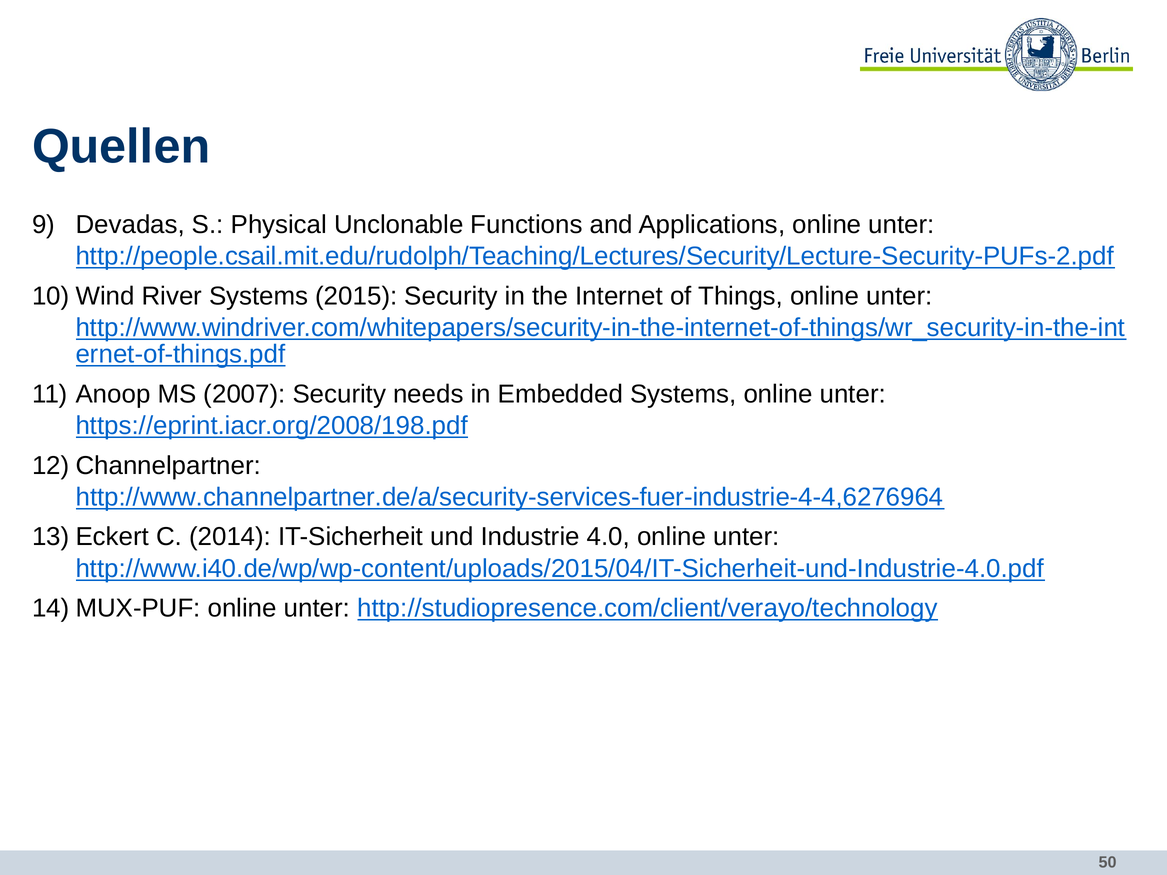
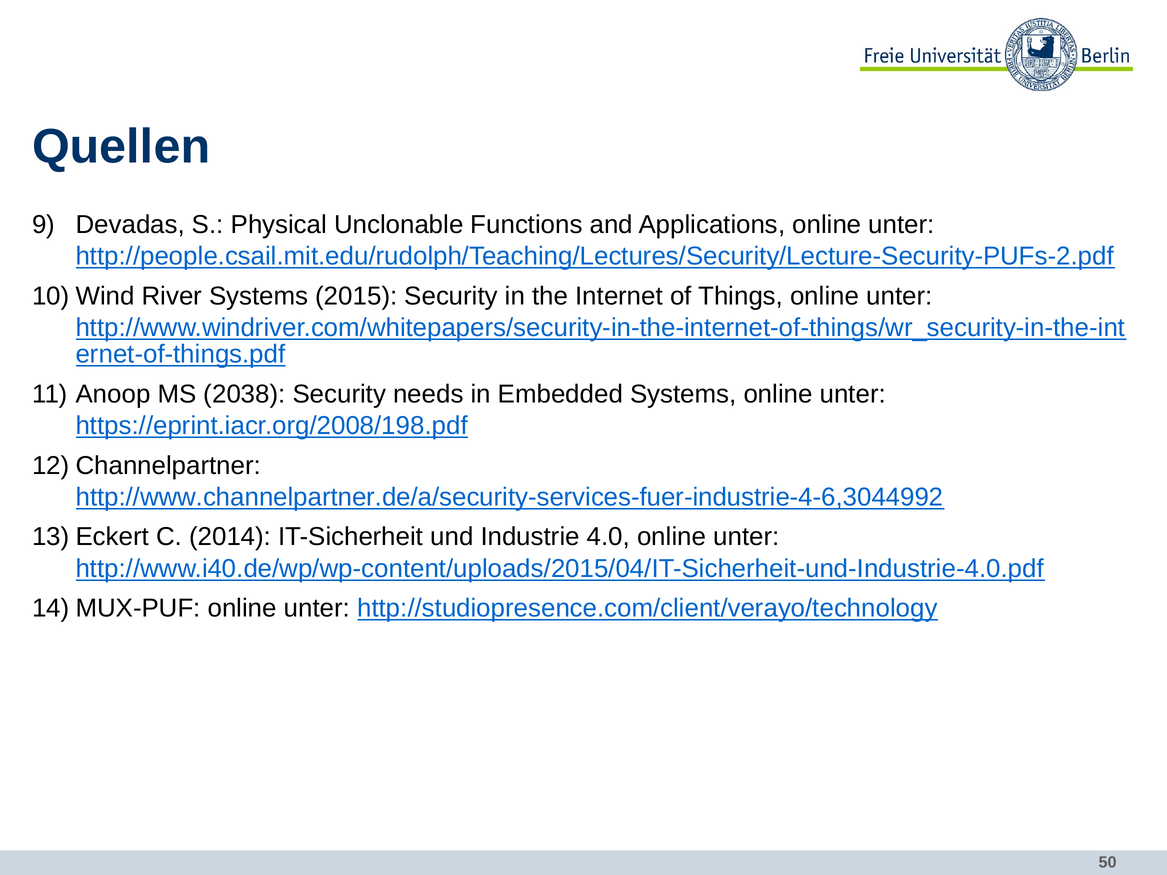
2007: 2007 -> 2038
http://www.channelpartner.de/a/security-services-fuer-industrie-4-4,6276964: http://www.channelpartner.de/a/security-services-fuer-industrie-4-4,6276964 -> http://www.channelpartner.de/a/security-services-fuer-industrie-4-6,3044992
